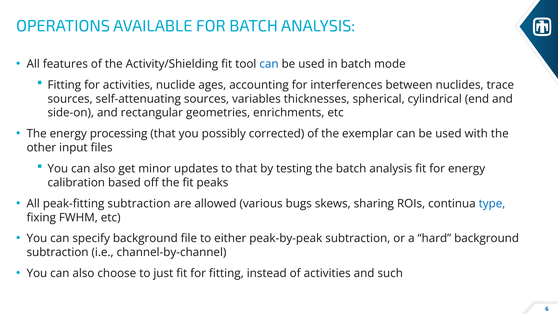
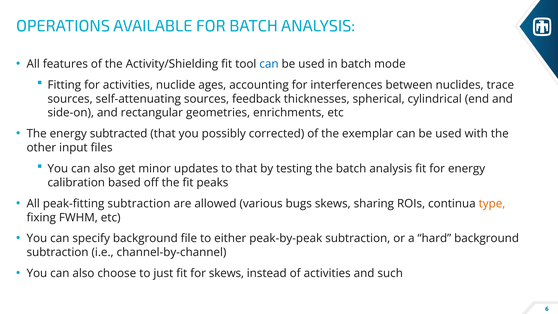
variables: variables -> feedback
processing: processing -> subtracted
type colour: blue -> orange
for fitting: fitting -> skews
